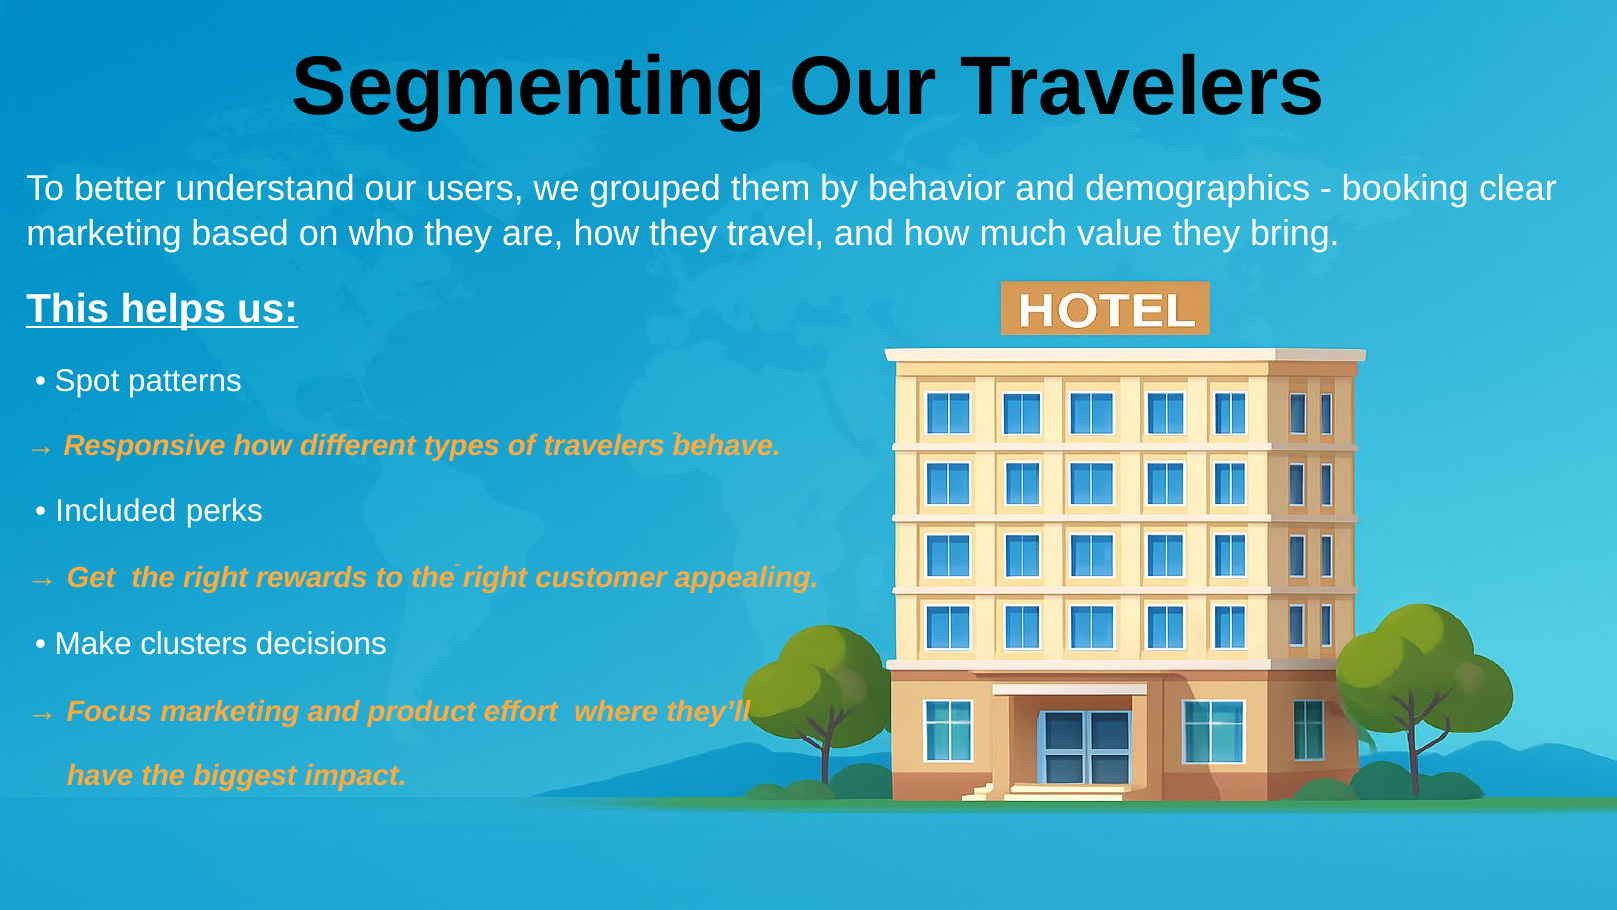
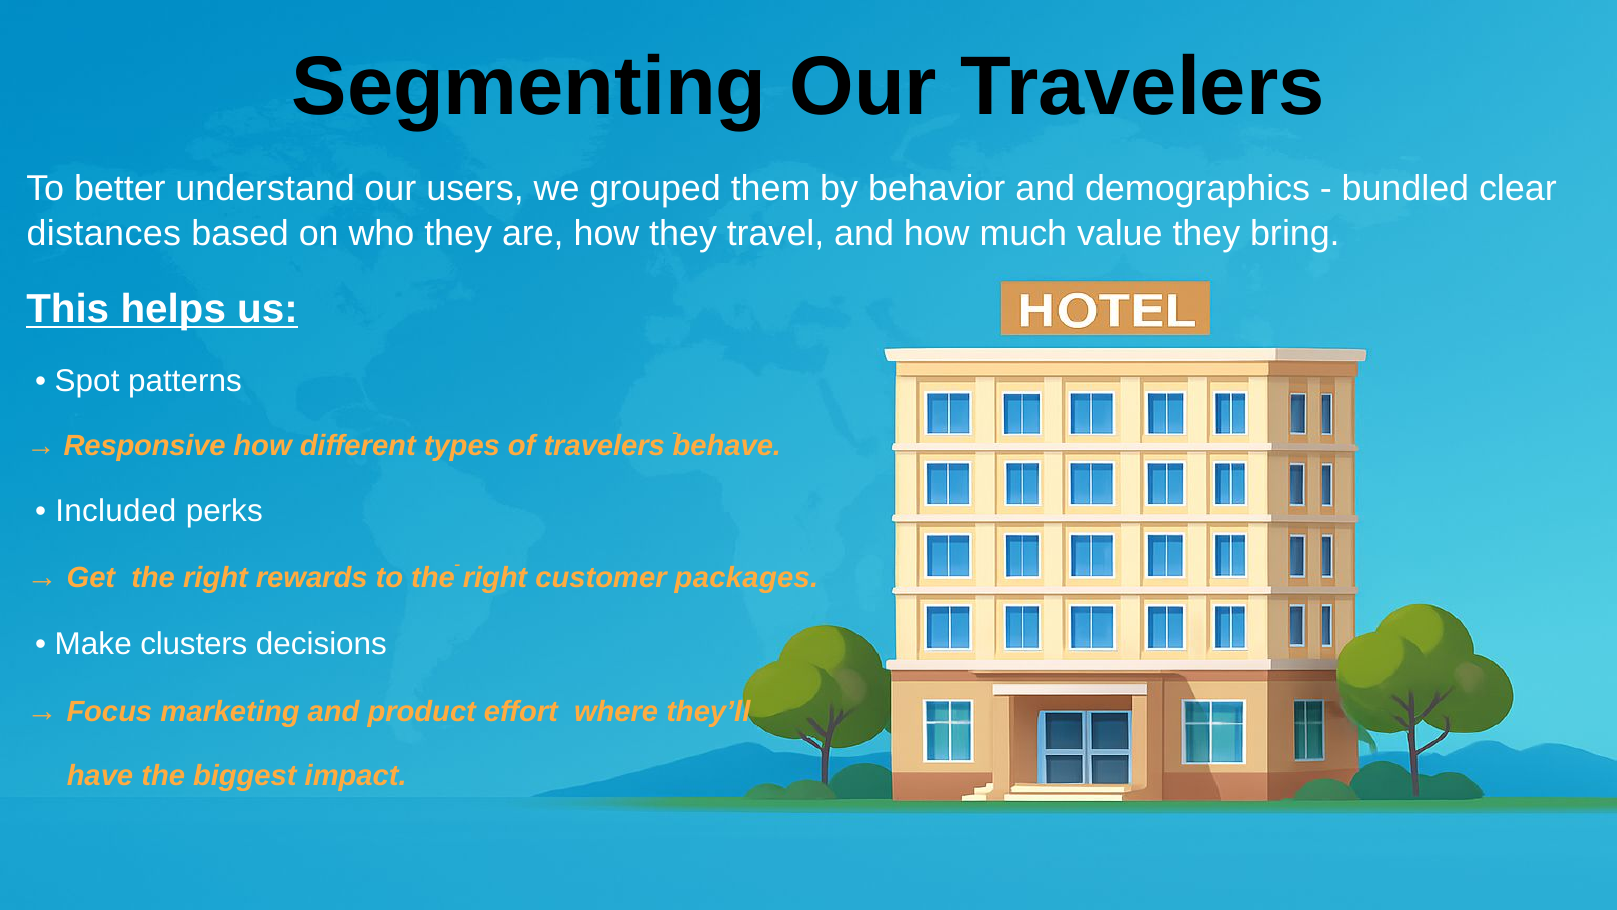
booking: booking -> bundled
marketing at (104, 234): marketing -> distances
appealing: appealing -> packages
